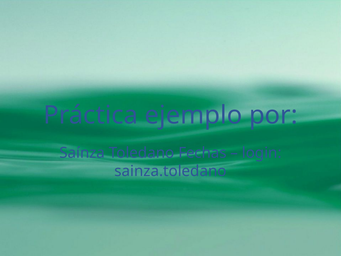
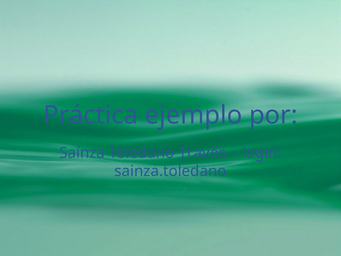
Fechas: Fechas -> Través
